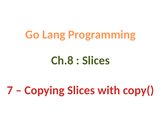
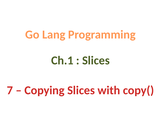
Ch.8: Ch.8 -> Ch.1
